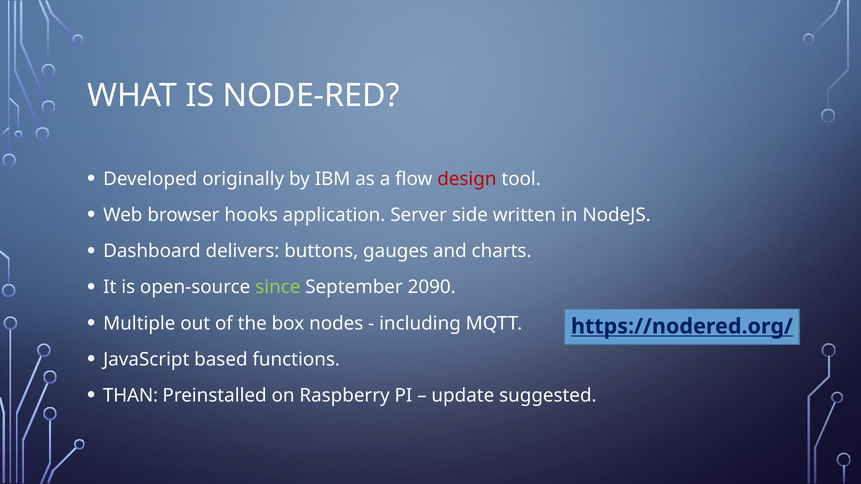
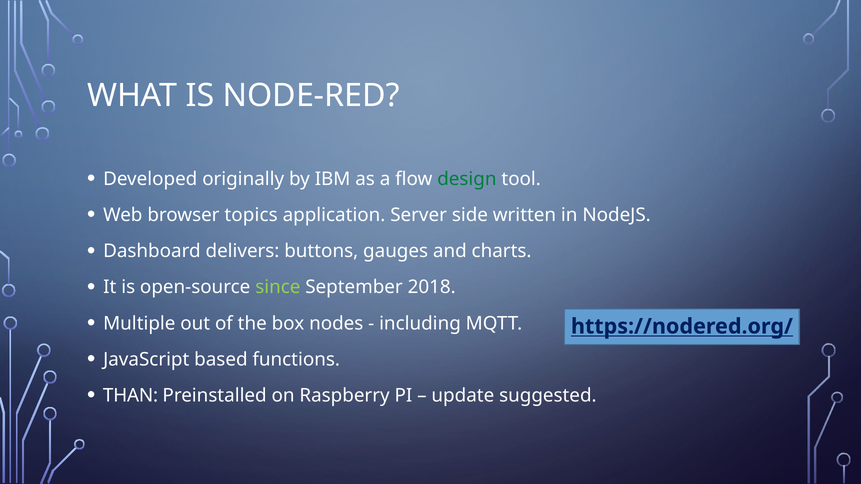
design colour: red -> green
hooks: hooks -> topics
2090: 2090 -> 2018
